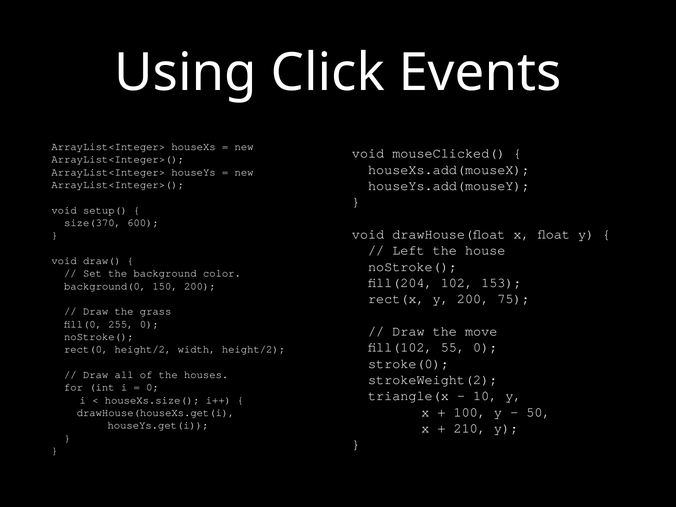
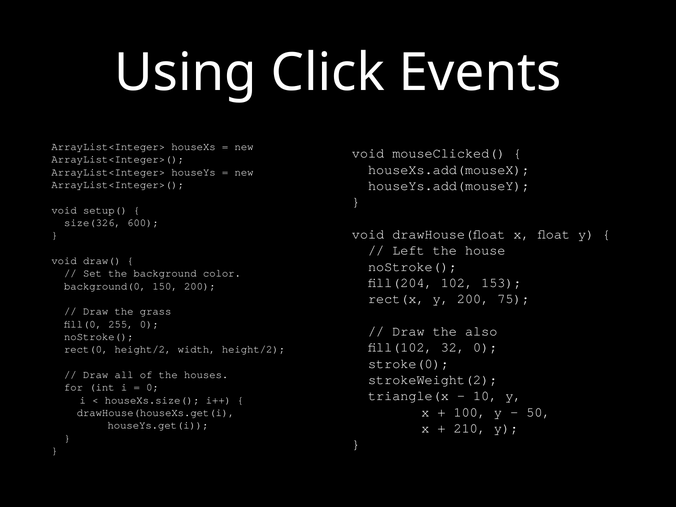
size(370: size(370 -> size(326
move: move -> also
55: 55 -> 32
